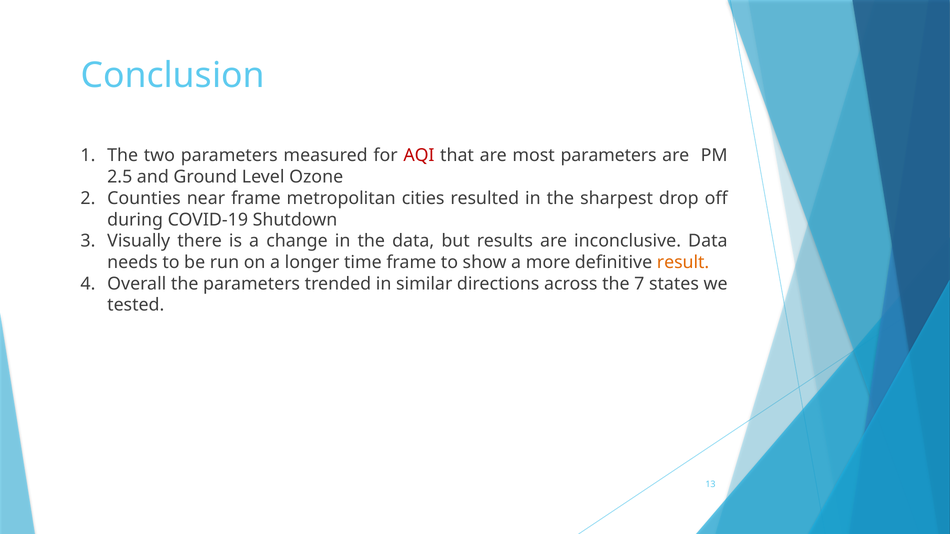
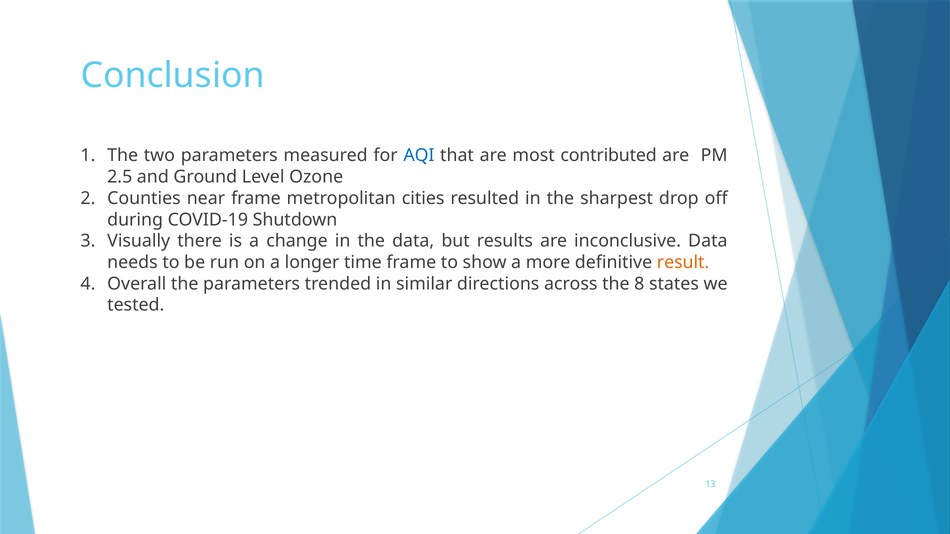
AQI colour: red -> blue
most parameters: parameters -> contributed
7: 7 -> 8
